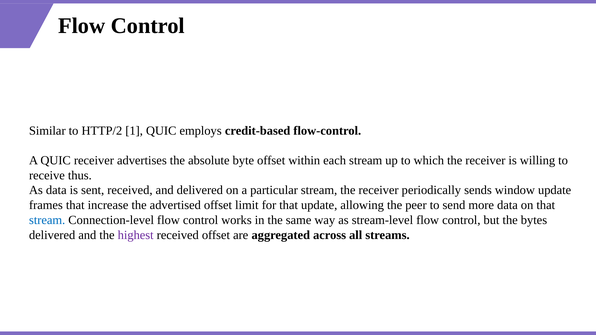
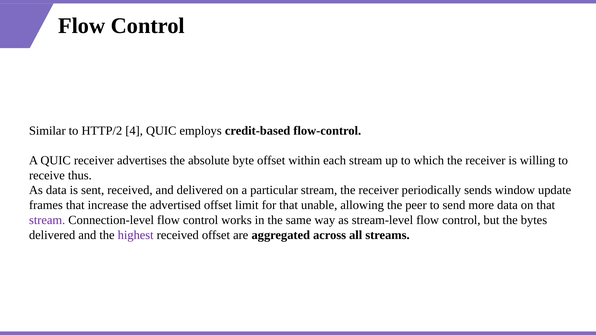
1: 1 -> 4
that update: update -> unable
stream at (47, 220) colour: blue -> purple
